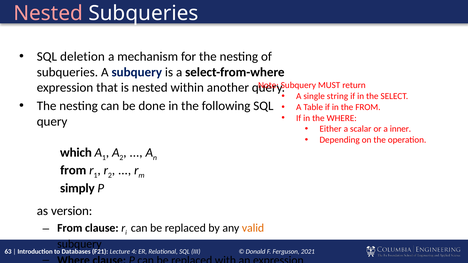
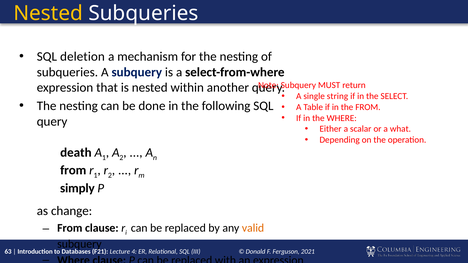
Nested at (48, 13) colour: pink -> yellow
inner: inner -> what
which: which -> death
version: version -> change
